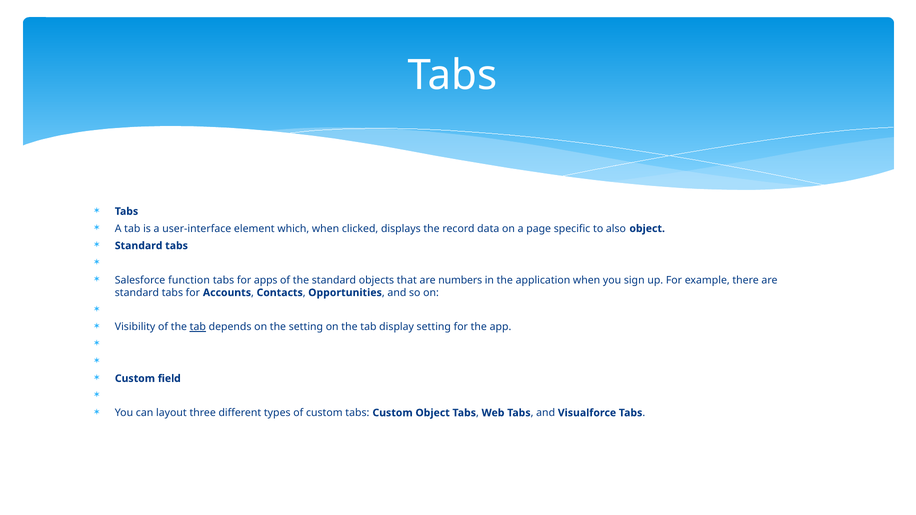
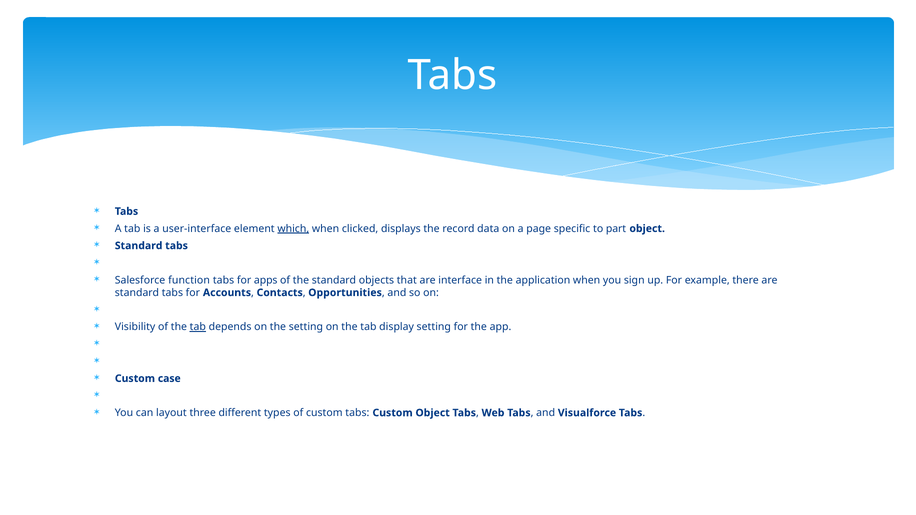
which underline: none -> present
also: also -> part
numbers: numbers -> interface
field: field -> case
